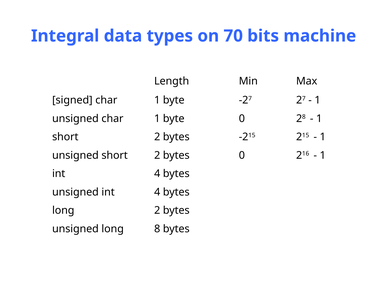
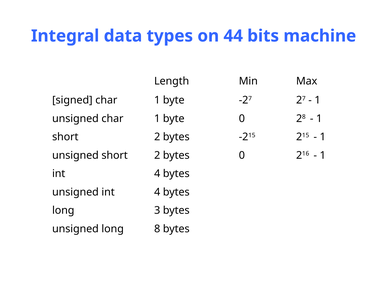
70: 70 -> 44
long 2: 2 -> 3
